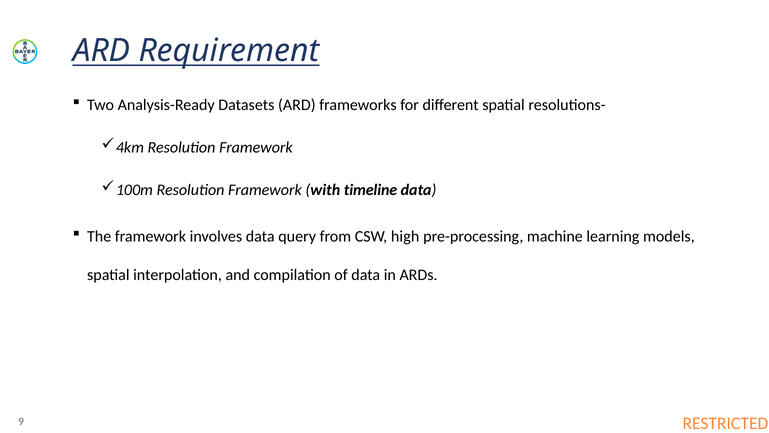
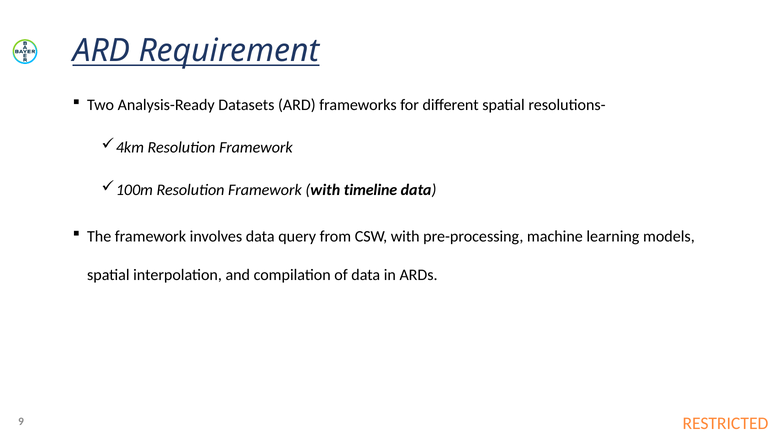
CSW high: high -> with
